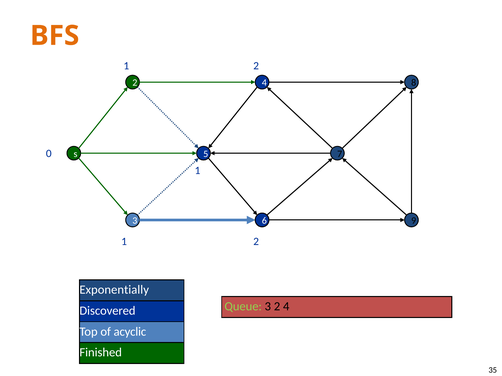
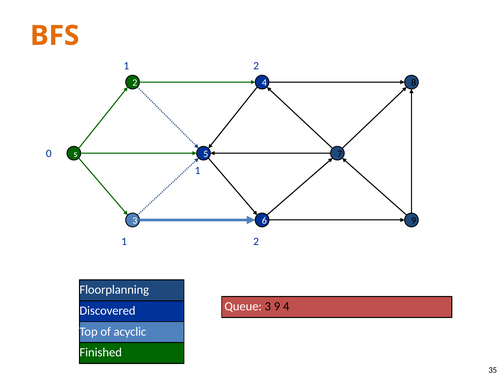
Exponentially: Exponentially -> Floorplanning
Queue colour: light green -> white
3 2: 2 -> 9
